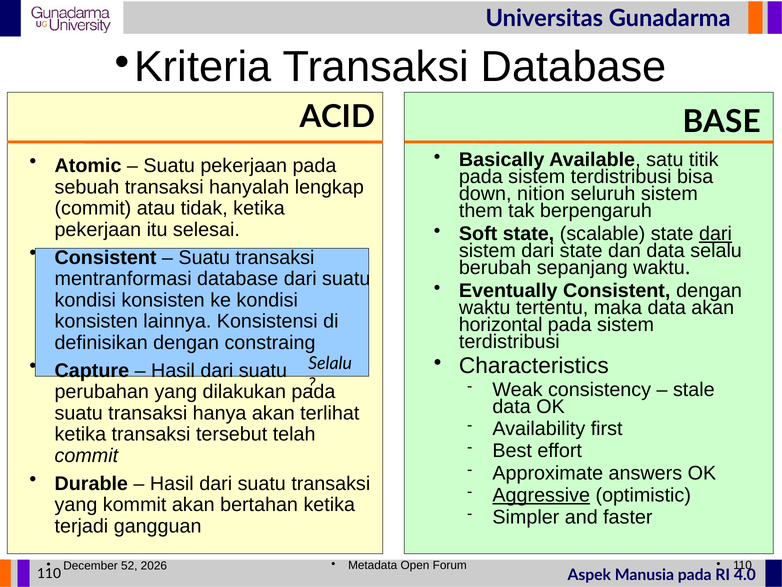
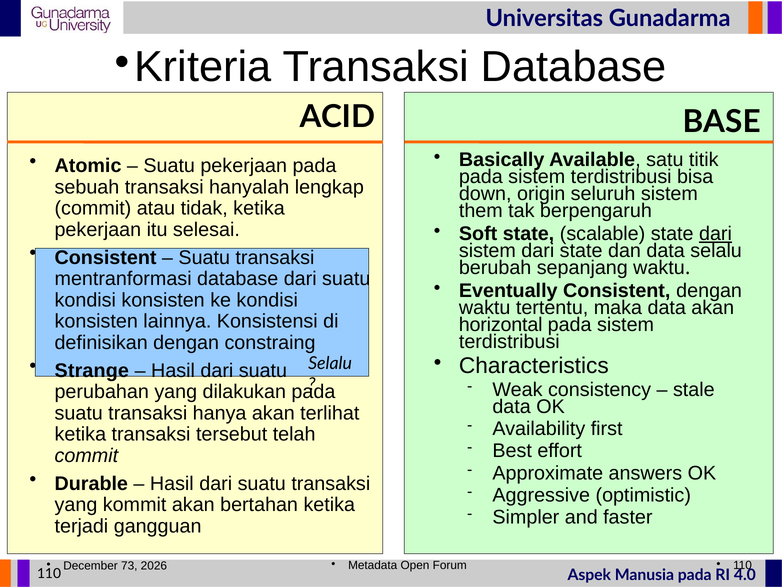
nition: nition -> origin
Capture: Capture -> Strange
Aggressive underline: present -> none
52: 52 -> 73
